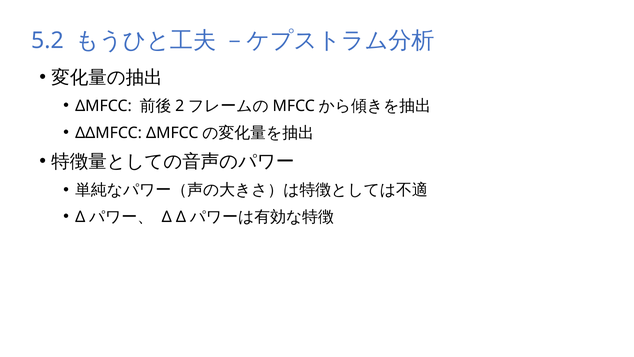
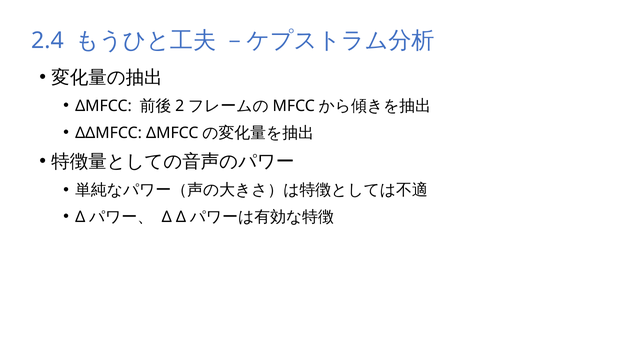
5.2: 5.2 -> 2.4
